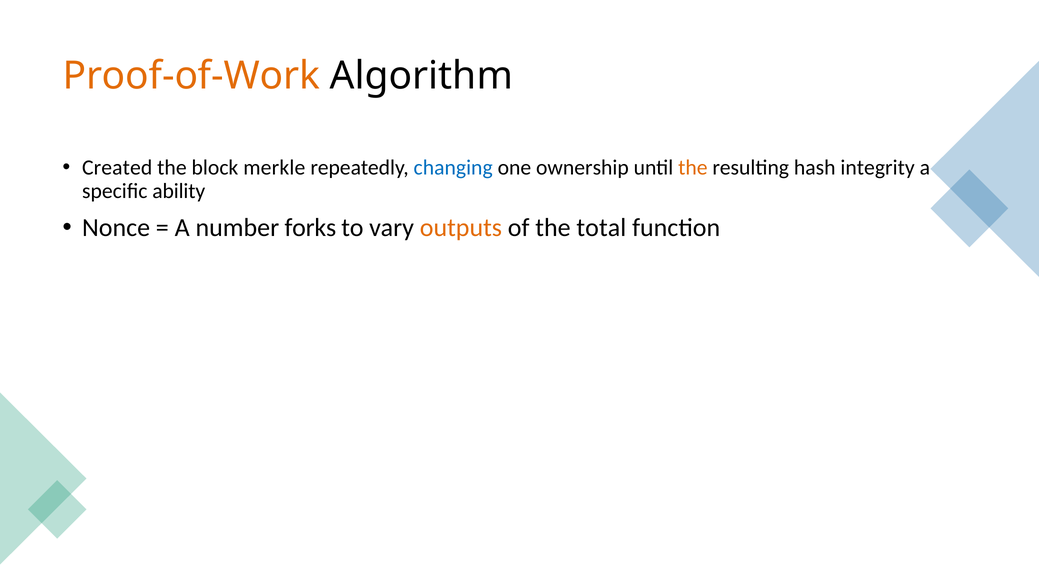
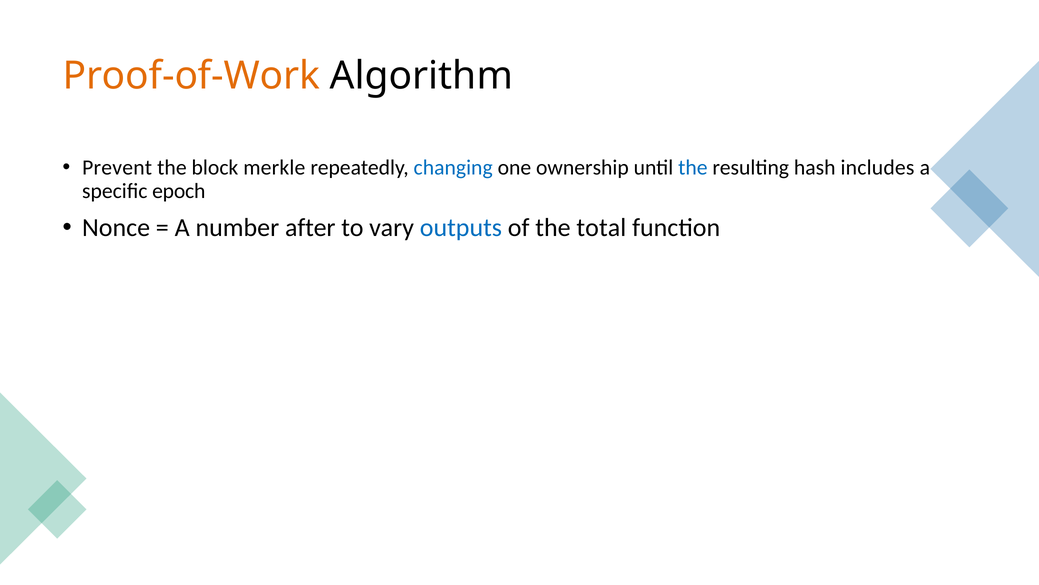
Created: Created -> Prevent
the at (693, 167) colour: orange -> blue
integrity: integrity -> includes
ability: ability -> epoch
forks: forks -> after
outputs colour: orange -> blue
